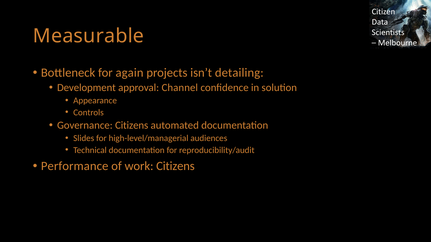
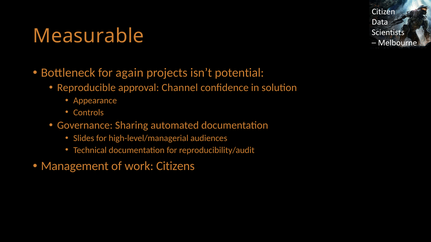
detailing: detailing -> potential
Development: Development -> Reproducible
Governance Citizens: Citizens -> Sharing
Performance: Performance -> Management
